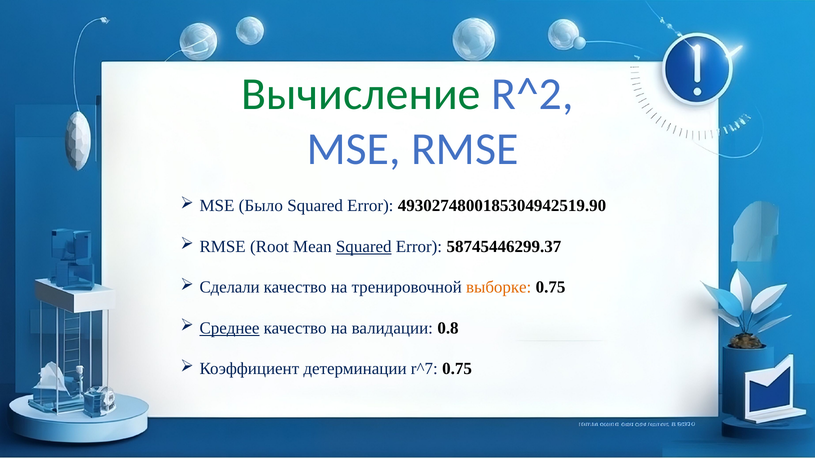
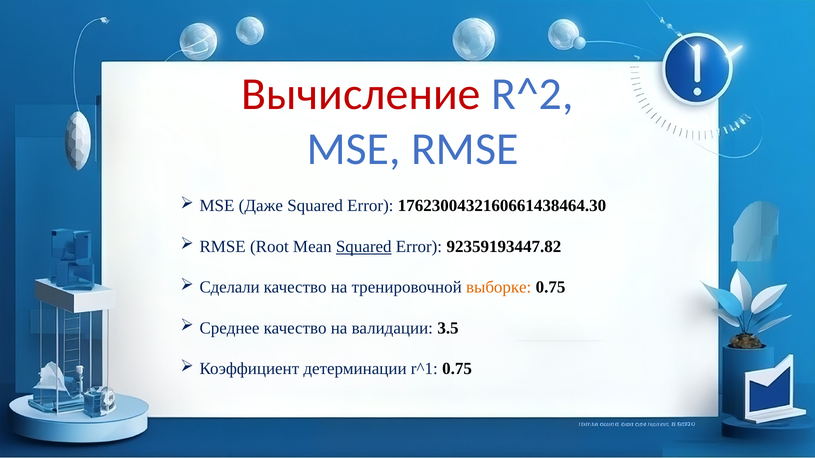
Вычисление colour: green -> red
Было: Было -> Даже
4930274800185304942519.90: 4930274800185304942519.90 -> 1762300432160661438464.30
58745446299.37: 58745446299.37 -> 92359193447.82
Среднее underline: present -> none
0.8: 0.8 -> 3.5
r^7: r^7 -> r^1
